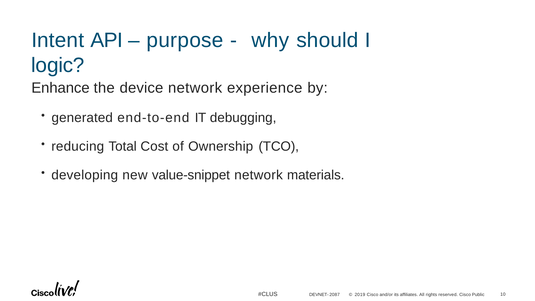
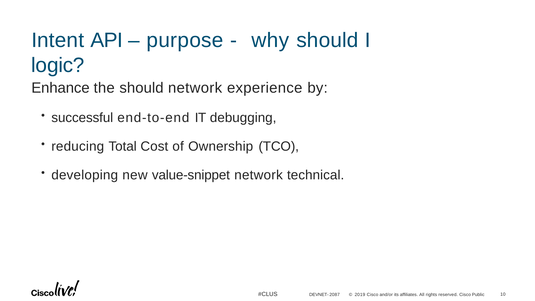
the device: device -> should
generated: generated -> successful
materials: materials -> technical
